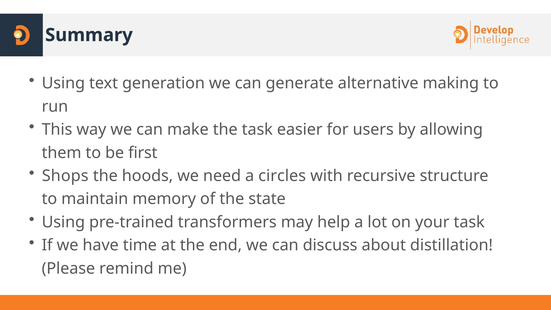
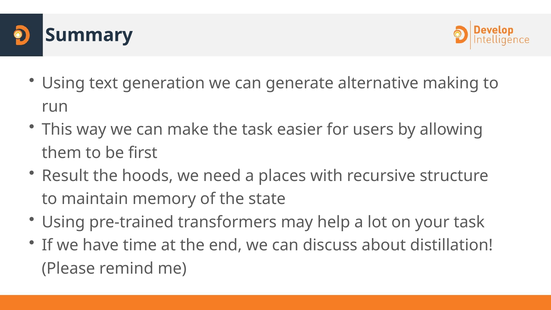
Shops: Shops -> Result
circles: circles -> places
